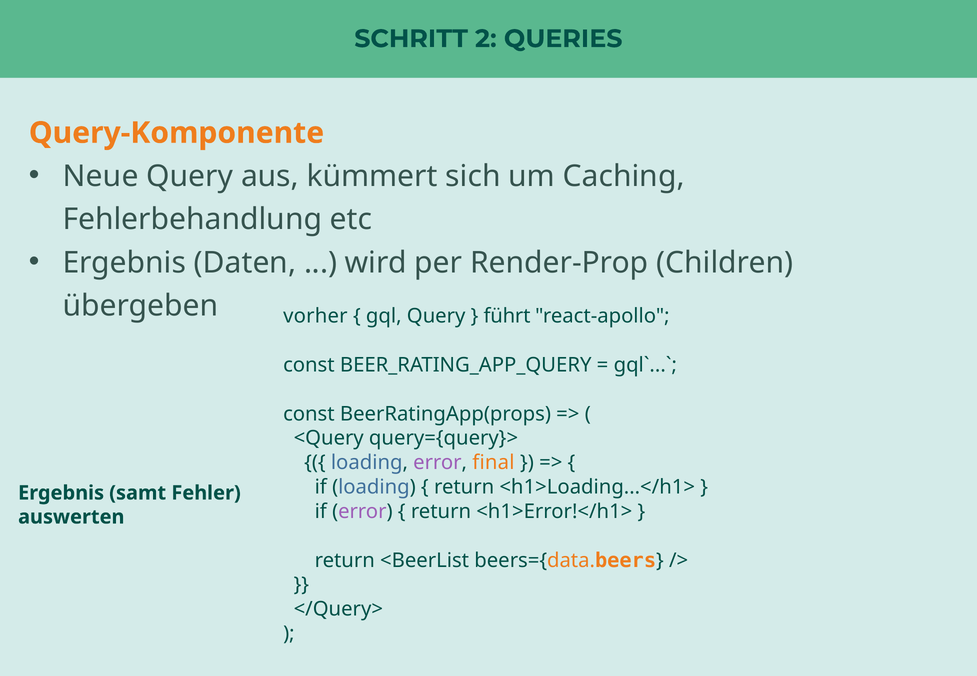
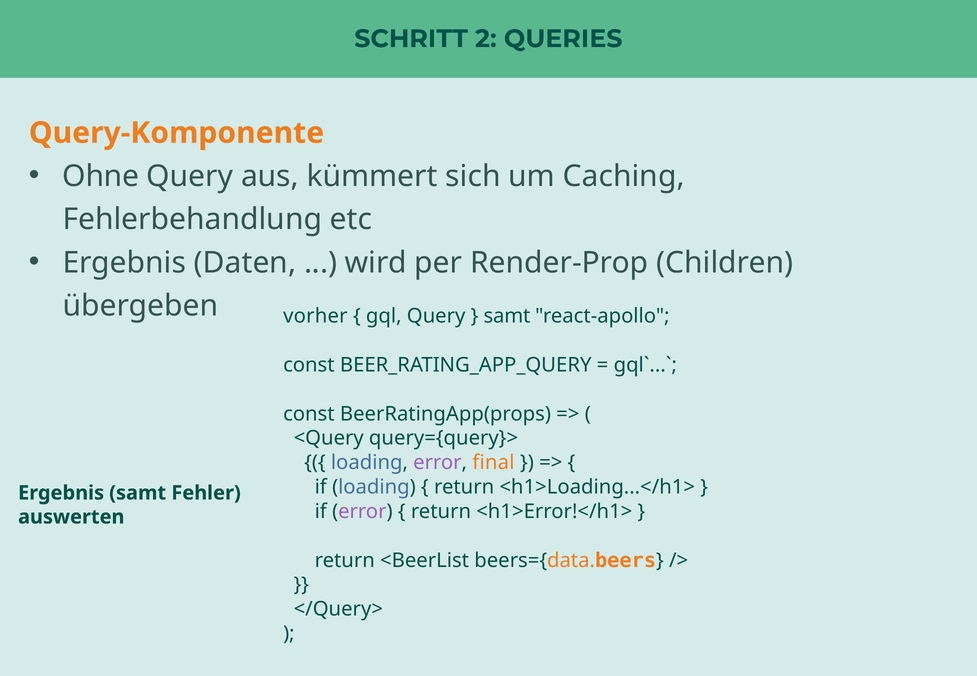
Neue: Neue -> Ohne
führt at (507, 316): führt -> samt
